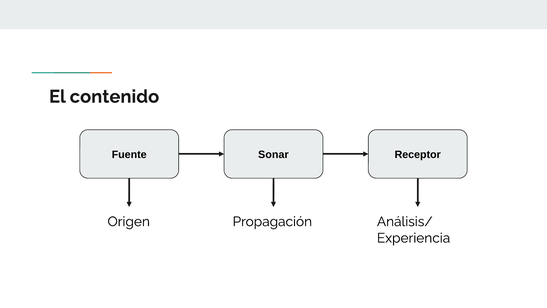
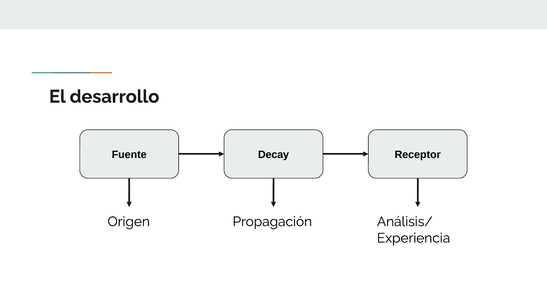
contenido: contenido -> desarrollo
Sonar: Sonar -> Decay
